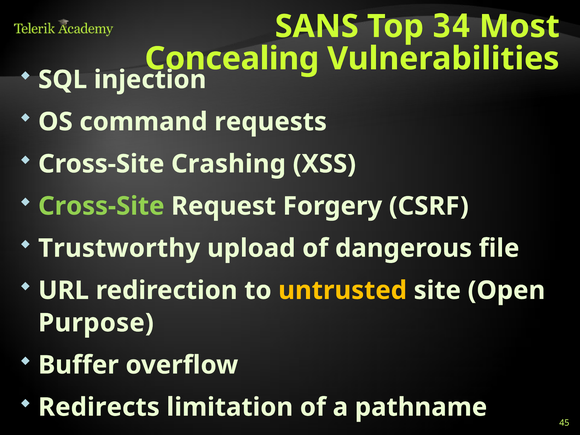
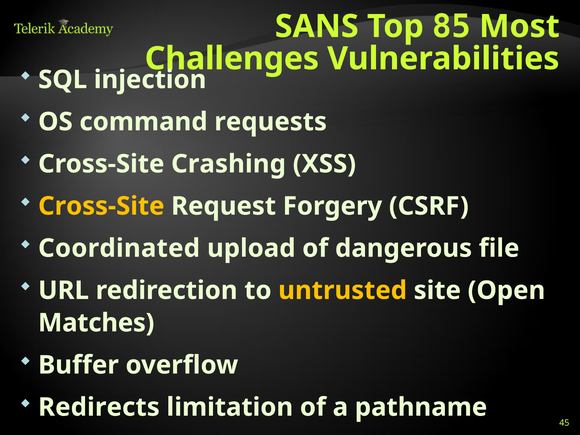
34: 34 -> 85
Concealing: Concealing -> Challenges
Cross-Site at (101, 206) colour: light green -> yellow
Trustworthy: Trustworthy -> Coordinated
Purpose: Purpose -> Matches
